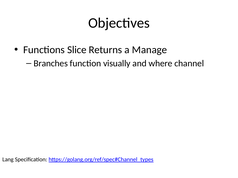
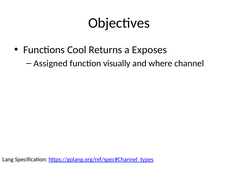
Slice: Slice -> Cool
Manage: Manage -> Exposes
Branches: Branches -> Assigned
